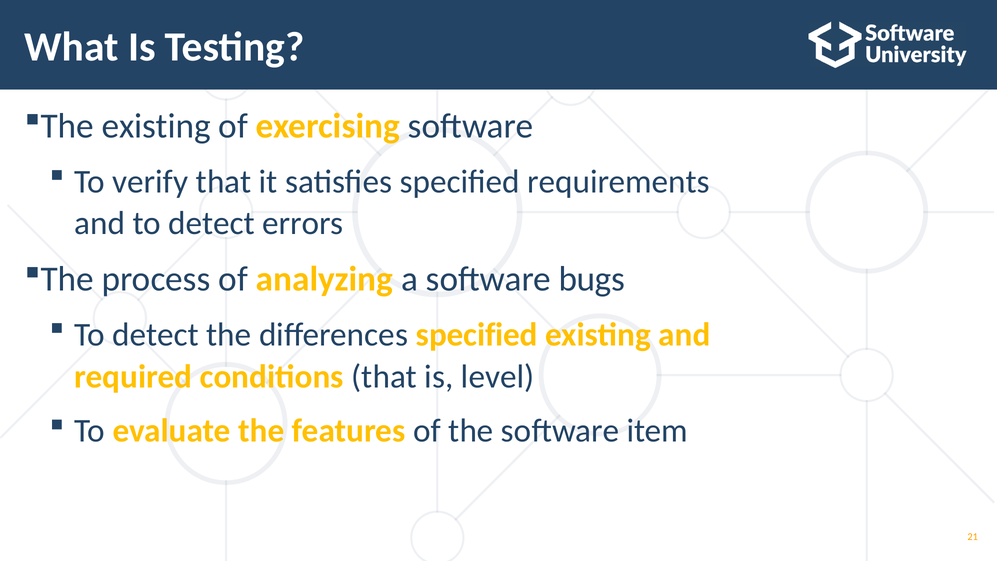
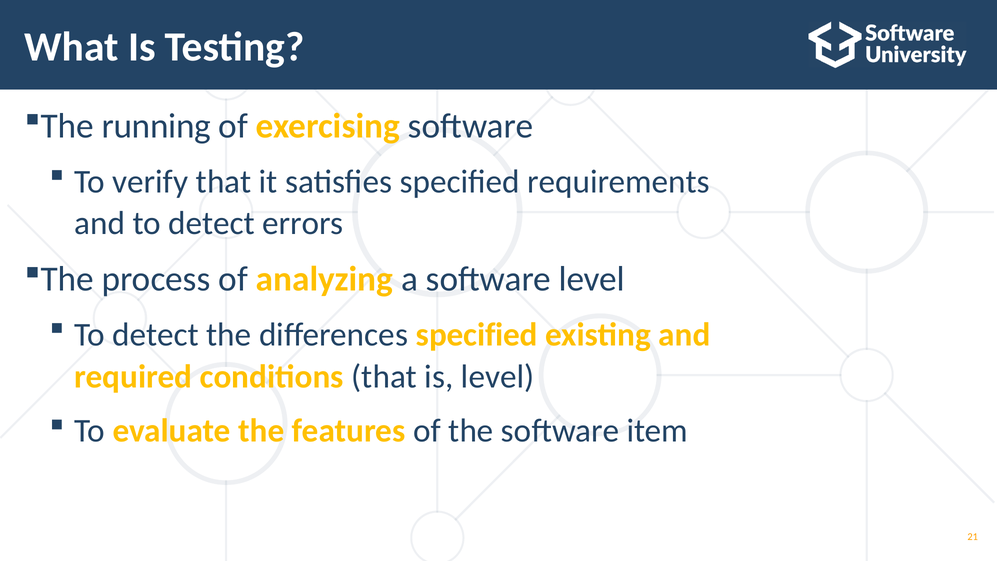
The existing: existing -> running
software bugs: bugs -> level
